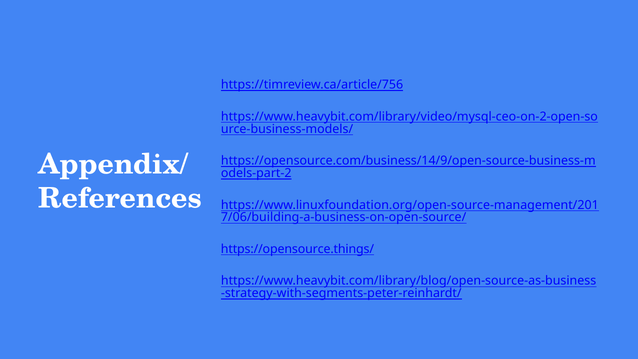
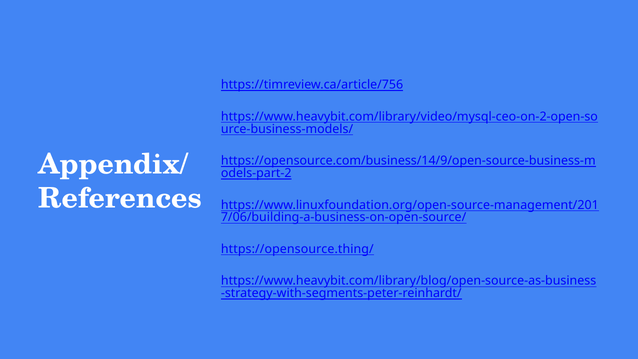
https://opensource.things/: https://opensource.things/ -> https://opensource.thing/
